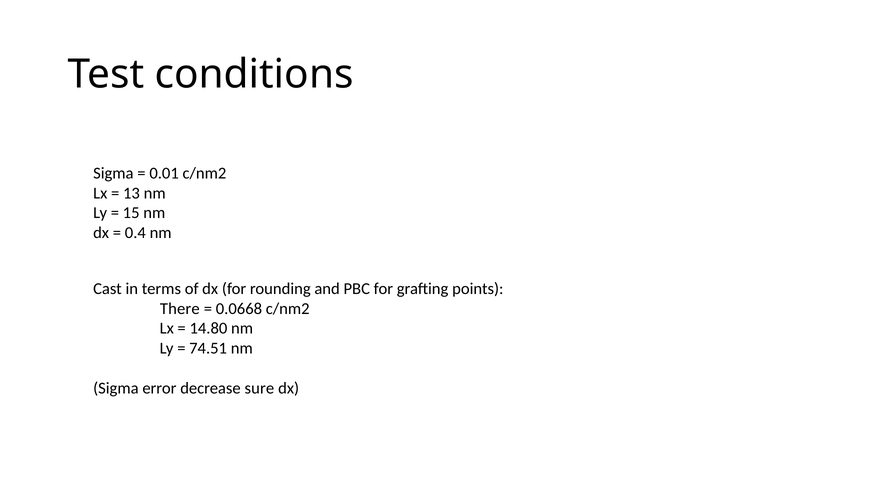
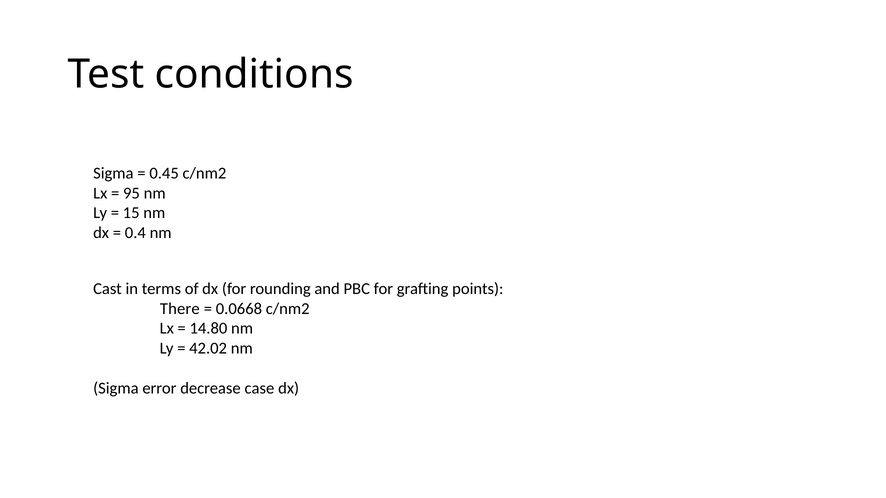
0.01: 0.01 -> 0.45
13: 13 -> 95
74.51: 74.51 -> 42.02
sure: sure -> case
